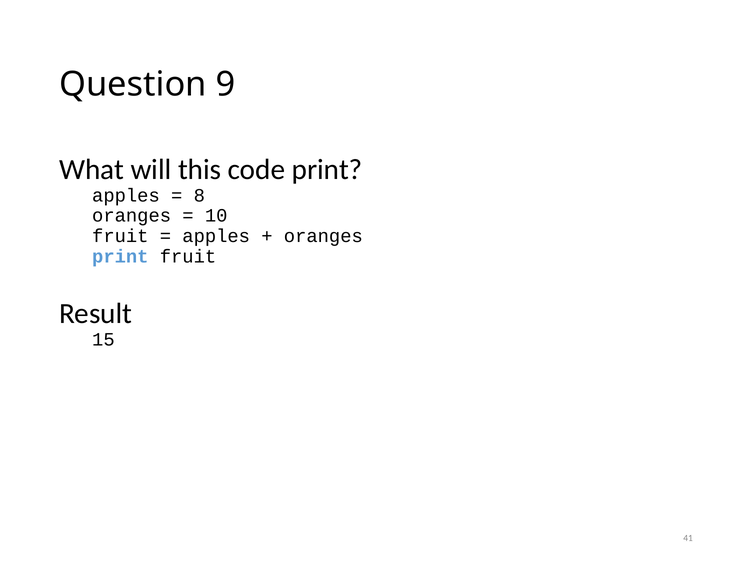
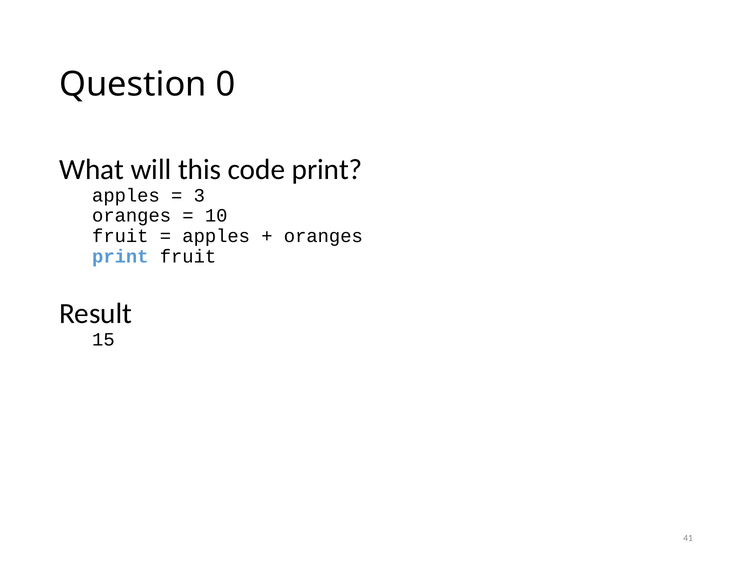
9: 9 -> 0
8: 8 -> 3
